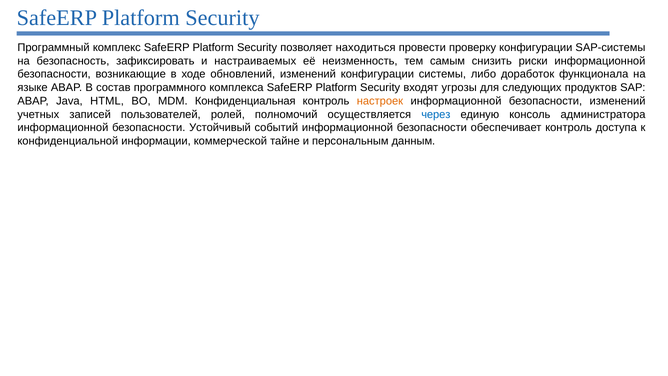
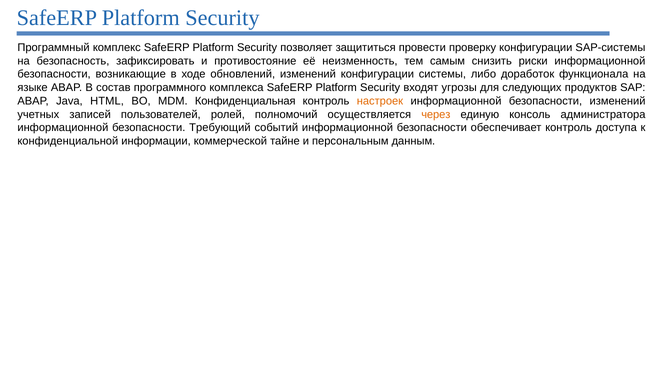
находиться: находиться -> защититься
настраиваемых: настраиваемых -> противостояние
через colour: blue -> orange
Устойчивый: Устойчивый -> Требующий
